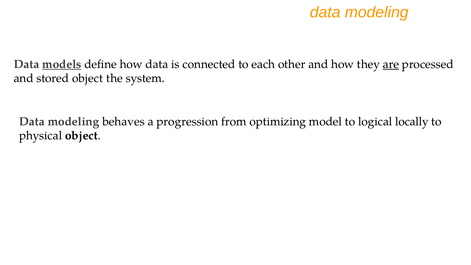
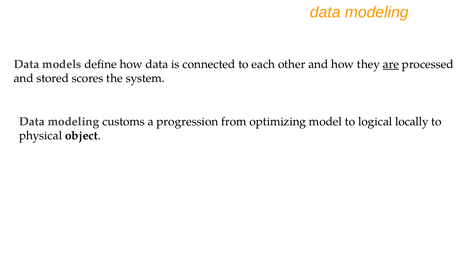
models underline: present -> none
stored object: object -> scores
behaves: behaves -> customs
